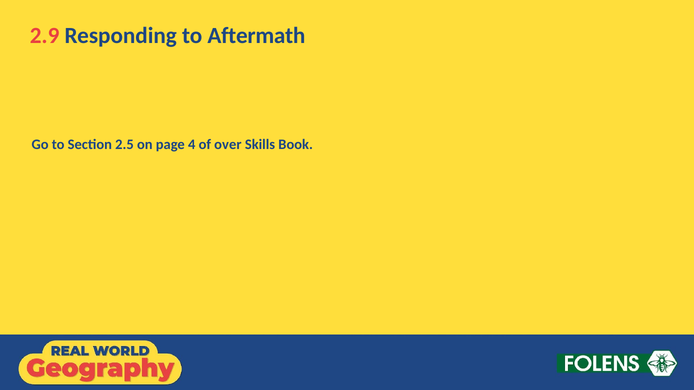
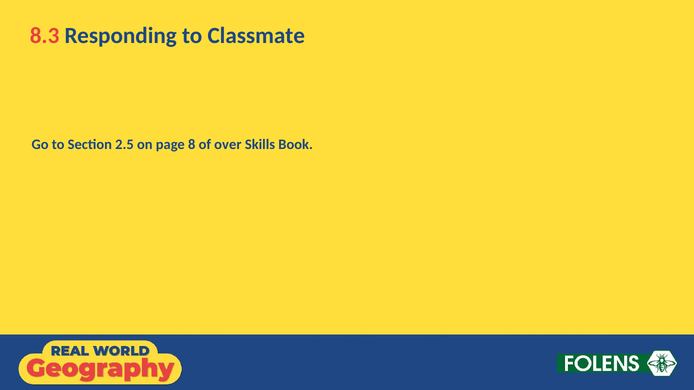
2.9: 2.9 -> 8.3
Aftermath: Aftermath -> Classmate
4: 4 -> 8
